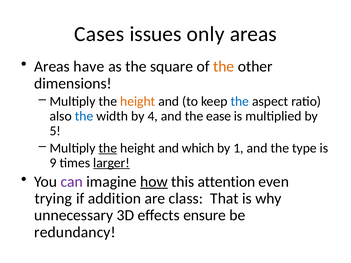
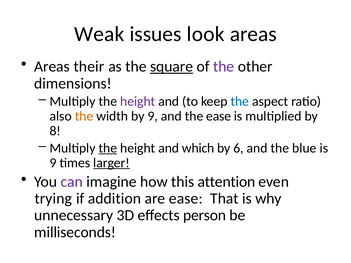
Cases: Cases -> Weak
only: only -> look
have: have -> their
square underline: none -> present
the at (224, 67) colour: orange -> purple
height at (138, 101) colour: orange -> purple
the at (84, 116) colour: blue -> orange
by 4: 4 -> 9
5: 5 -> 8
1: 1 -> 6
type: type -> blue
how underline: present -> none
are class: class -> ease
ensure: ensure -> person
redundancy: redundancy -> milliseconds
